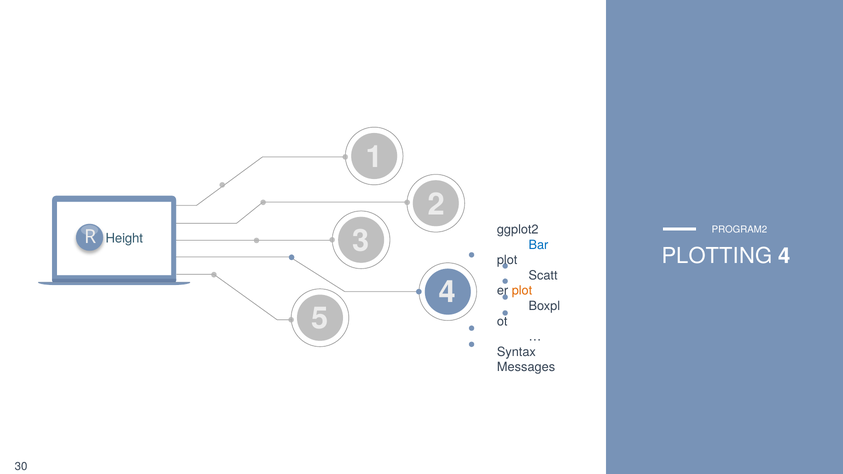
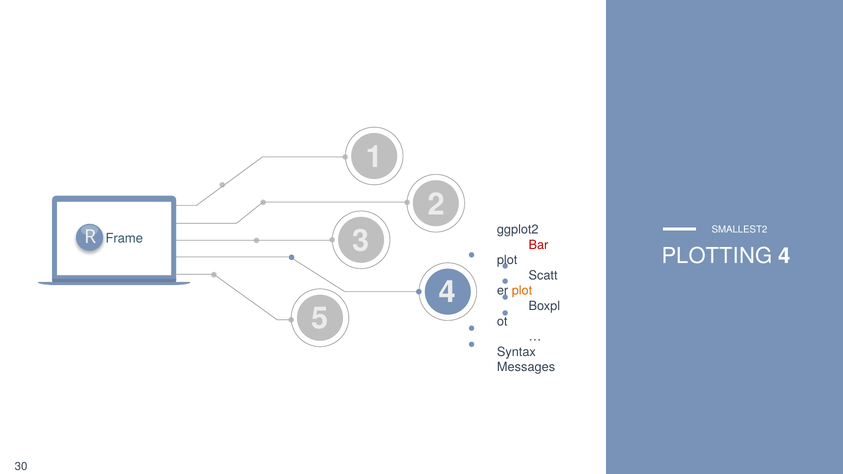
PROGRAM2: PROGRAM2 -> SMALLEST2
Height: Height -> Frame
Bar colour: blue -> red
